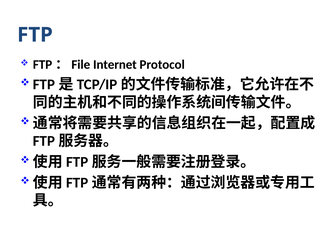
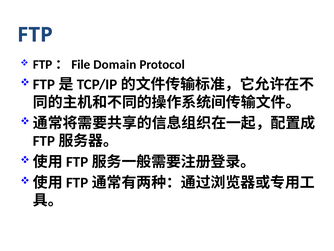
Internet: Internet -> Domain
